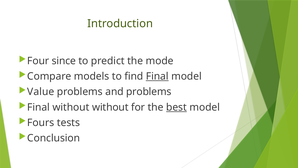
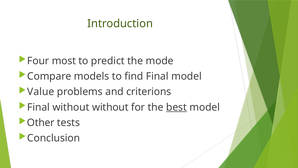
since: since -> most
Final at (157, 76) underline: present -> none
and problems: problems -> criterions
Fours: Fours -> Other
